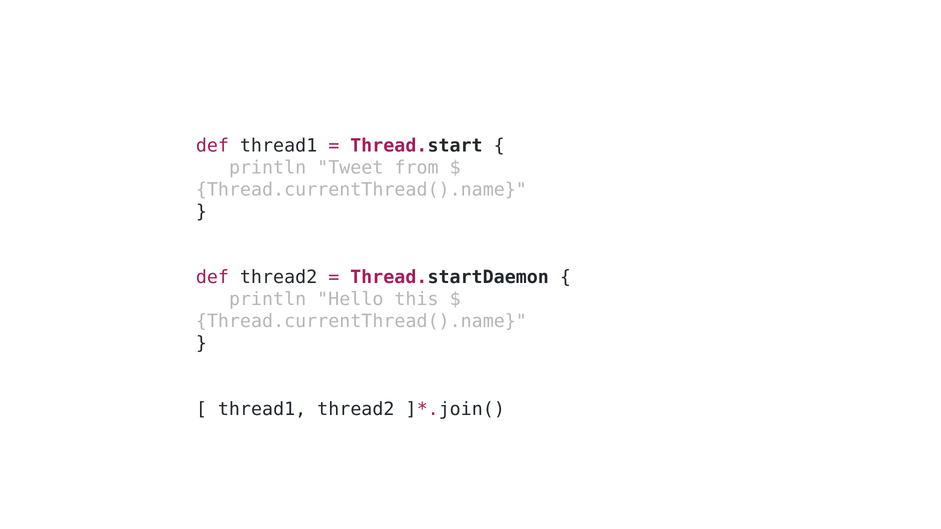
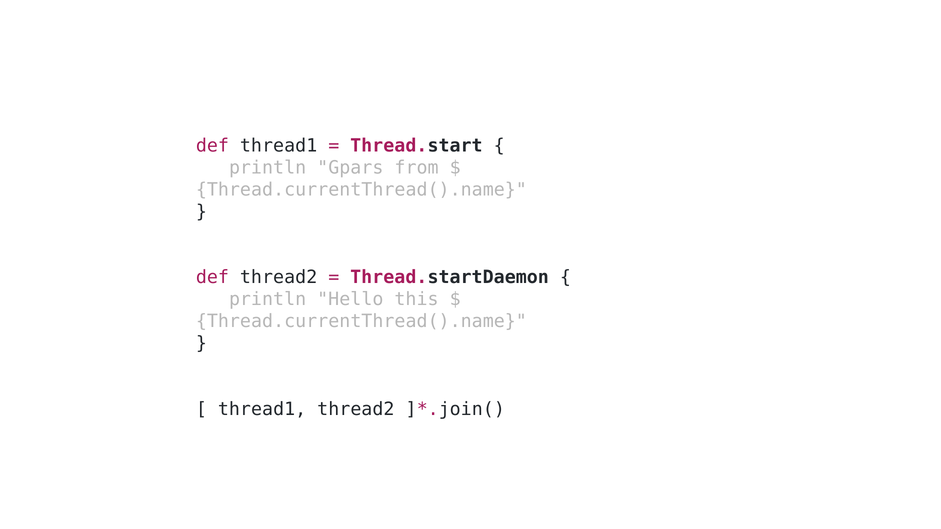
Tweet: Tweet -> Gpars
